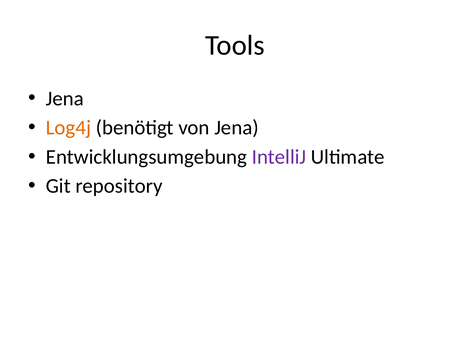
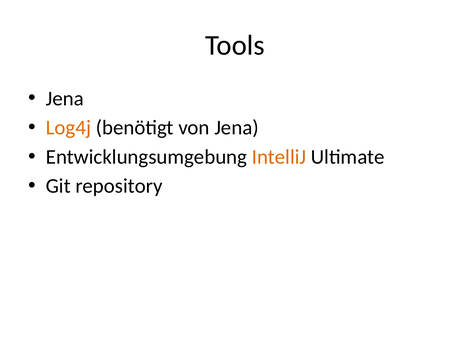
IntelliJ colour: purple -> orange
